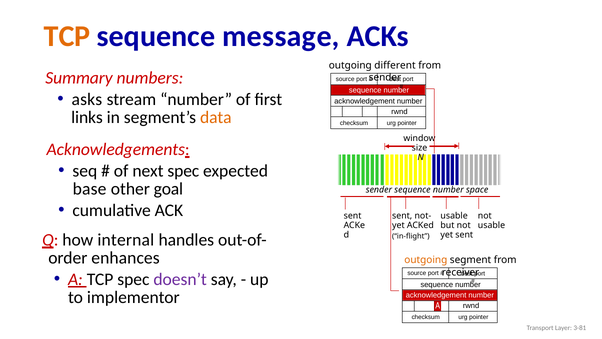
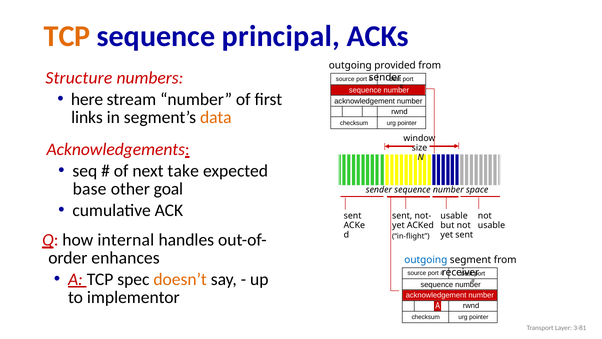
message: message -> principal
different: different -> provided
Summary: Summary -> Structure
asks: asks -> here
next spec: spec -> take
outgoing at (426, 260) colour: orange -> blue
doesn’t colour: purple -> orange
